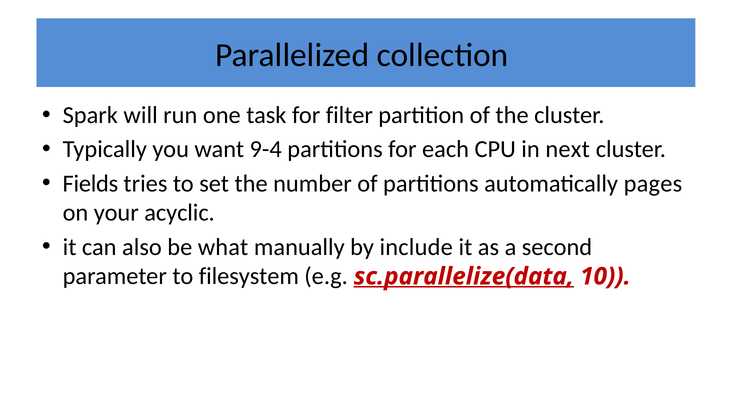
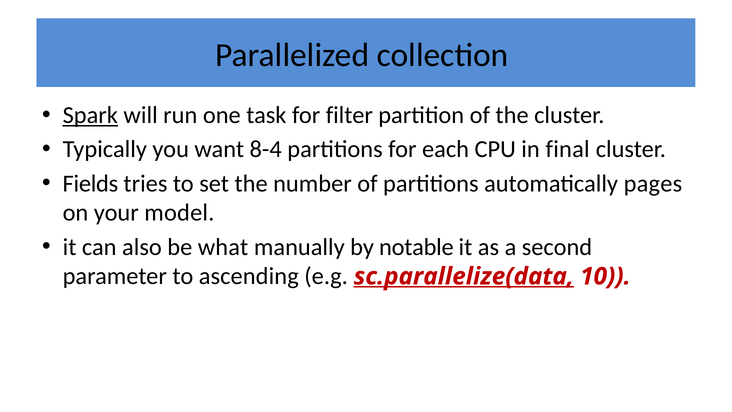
Spark underline: none -> present
9-4: 9-4 -> 8-4
next: next -> final
acyclic: acyclic -> model
include: include -> notable
filesystem: filesystem -> ascending
